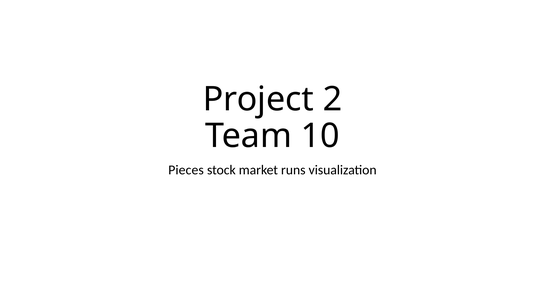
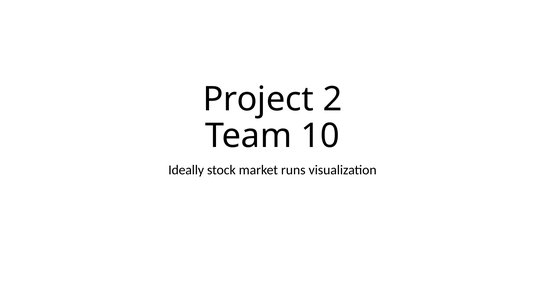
Pieces: Pieces -> Ideally
